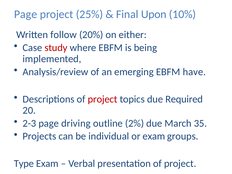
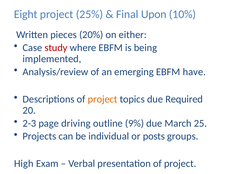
Page at (26, 14): Page -> Eight
follow: follow -> pieces
project at (103, 99) colour: red -> orange
2%: 2% -> 9%
35: 35 -> 25
or exam: exam -> posts
Type: Type -> High
